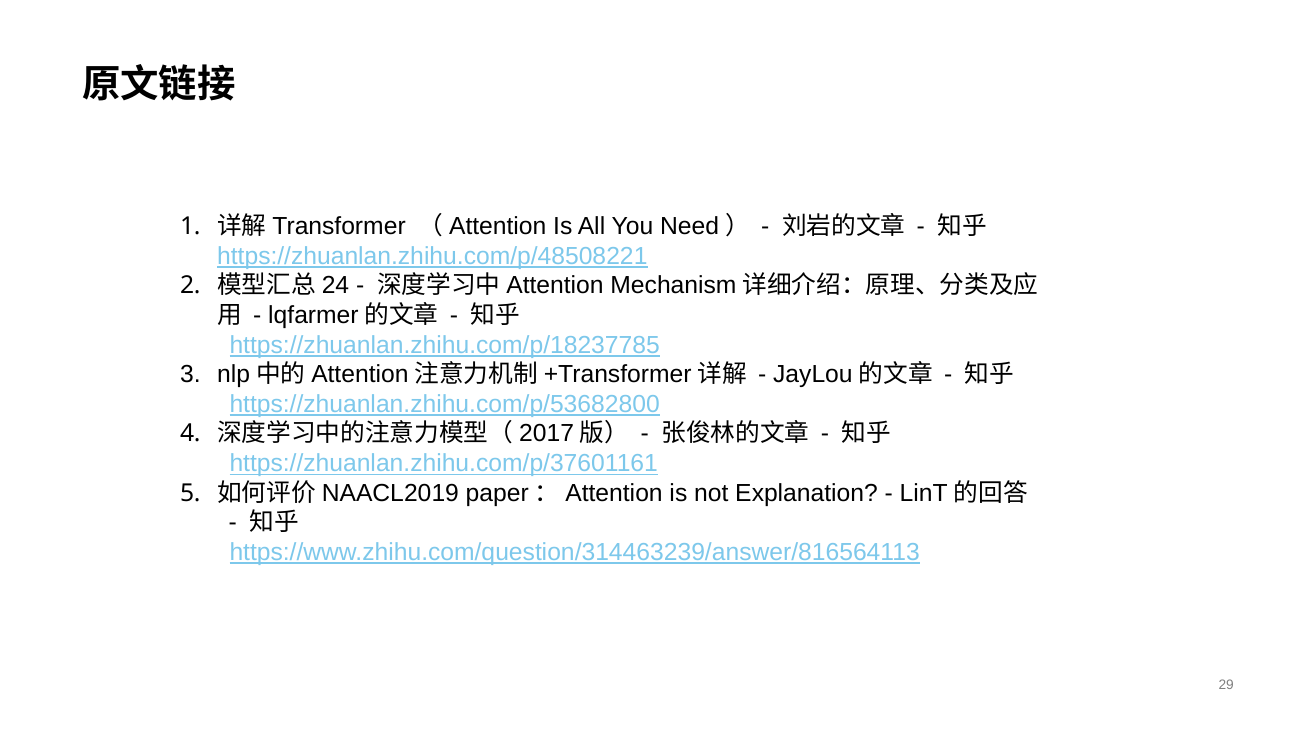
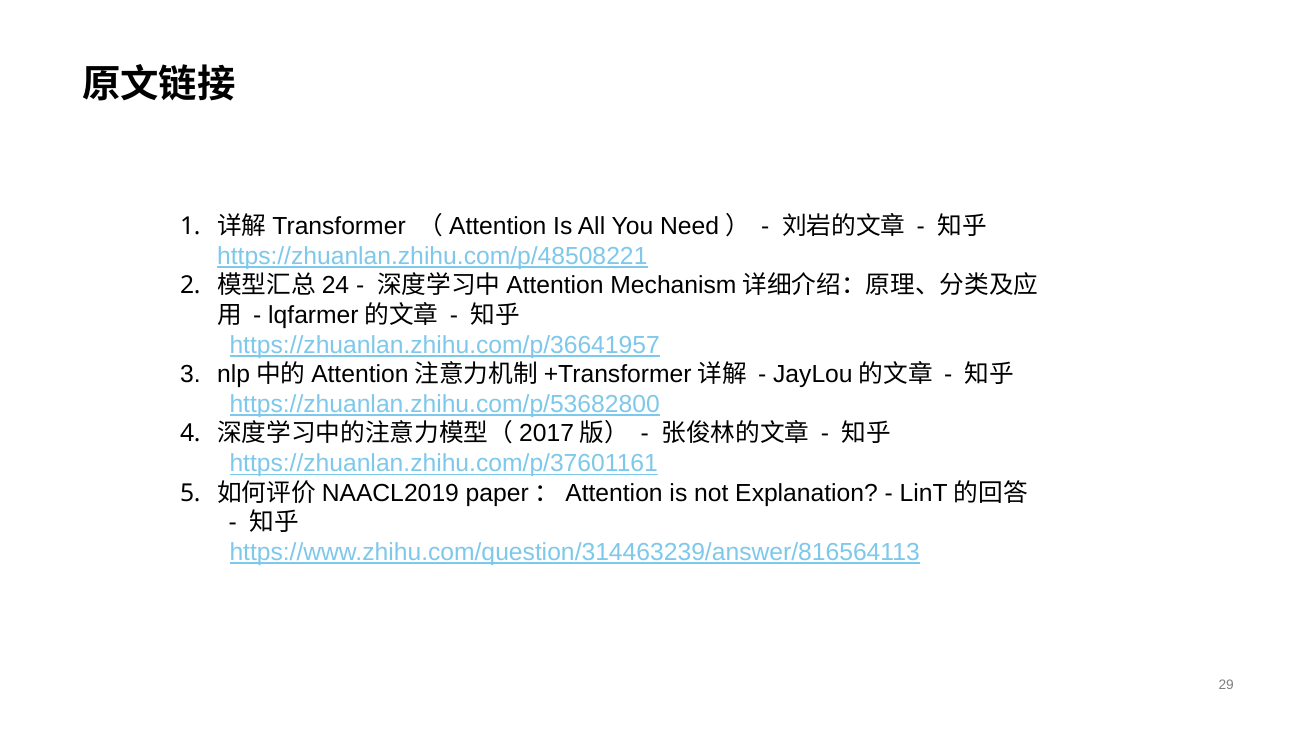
https://zhuanlan.zhihu.com/p/18237785: https://zhuanlan.zhihu.com/p/18237785 -> https://zhuanlan.zhihu.com/p/36641957
